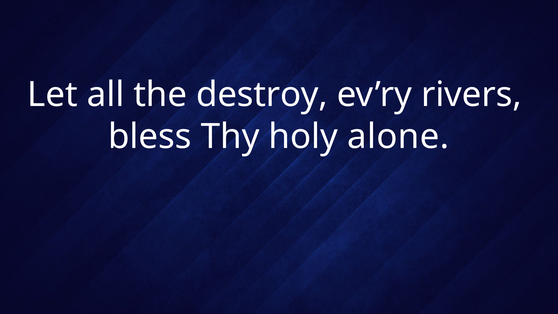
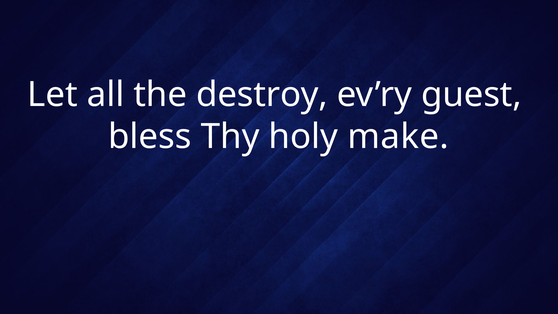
rivers: rivers -> guest
alone: alone -> make
